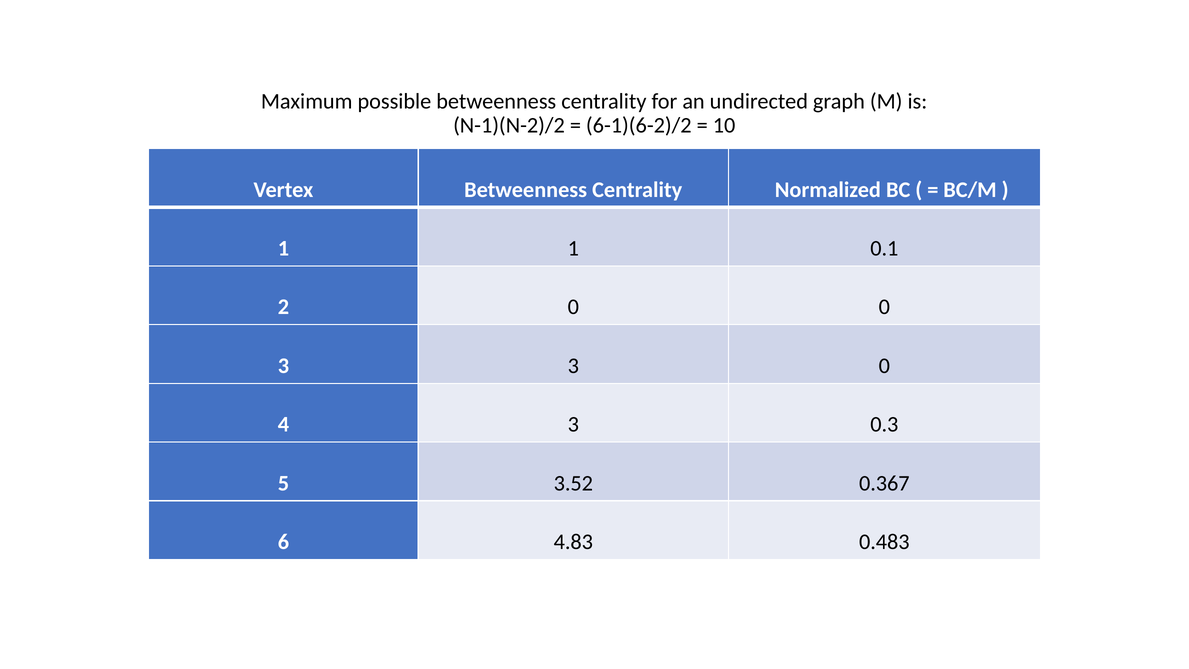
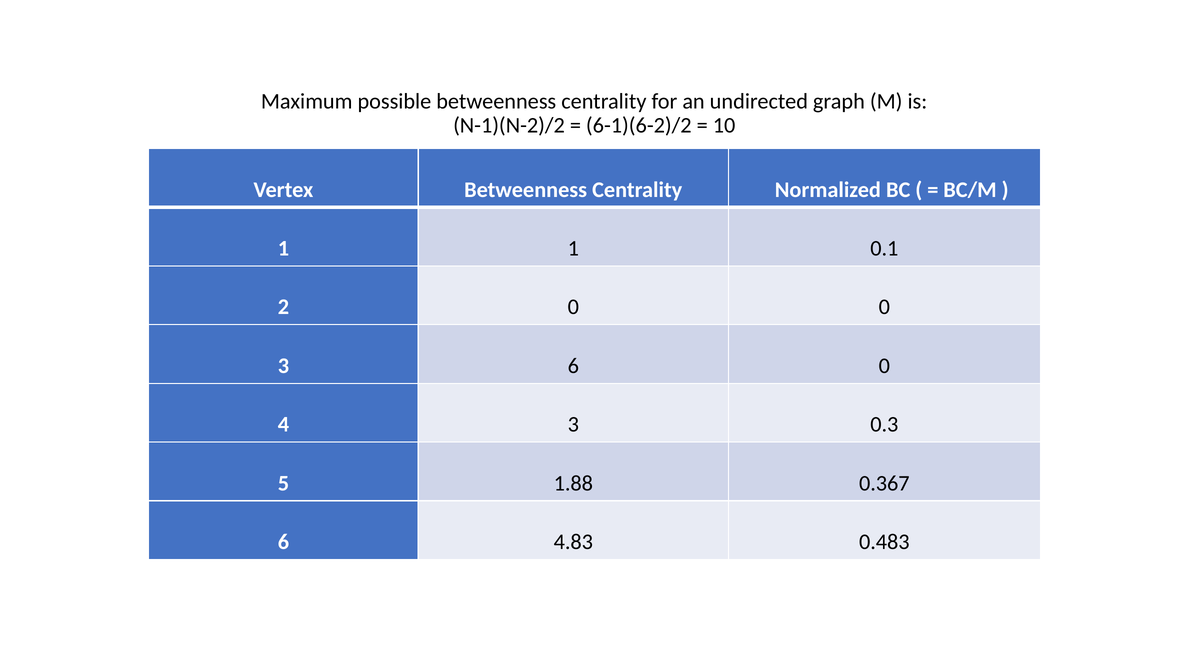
3 3: 3 -> 6
3.52: 3.52 -> 1.88
